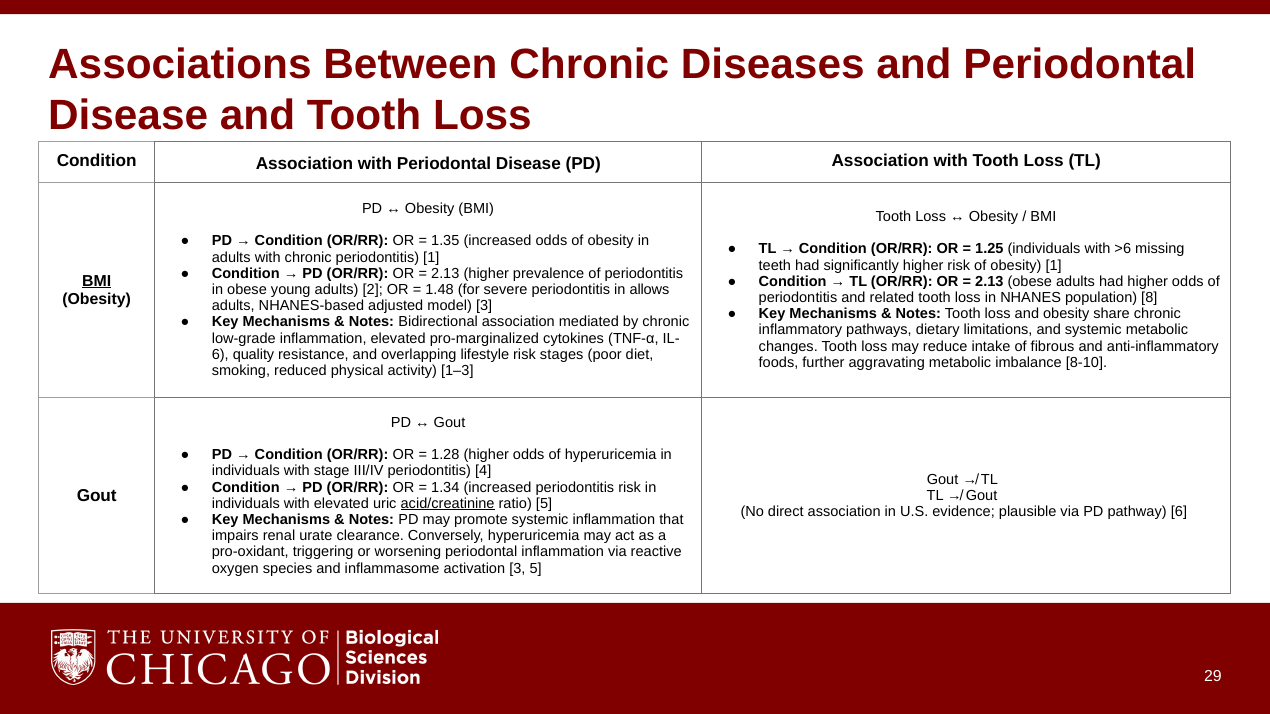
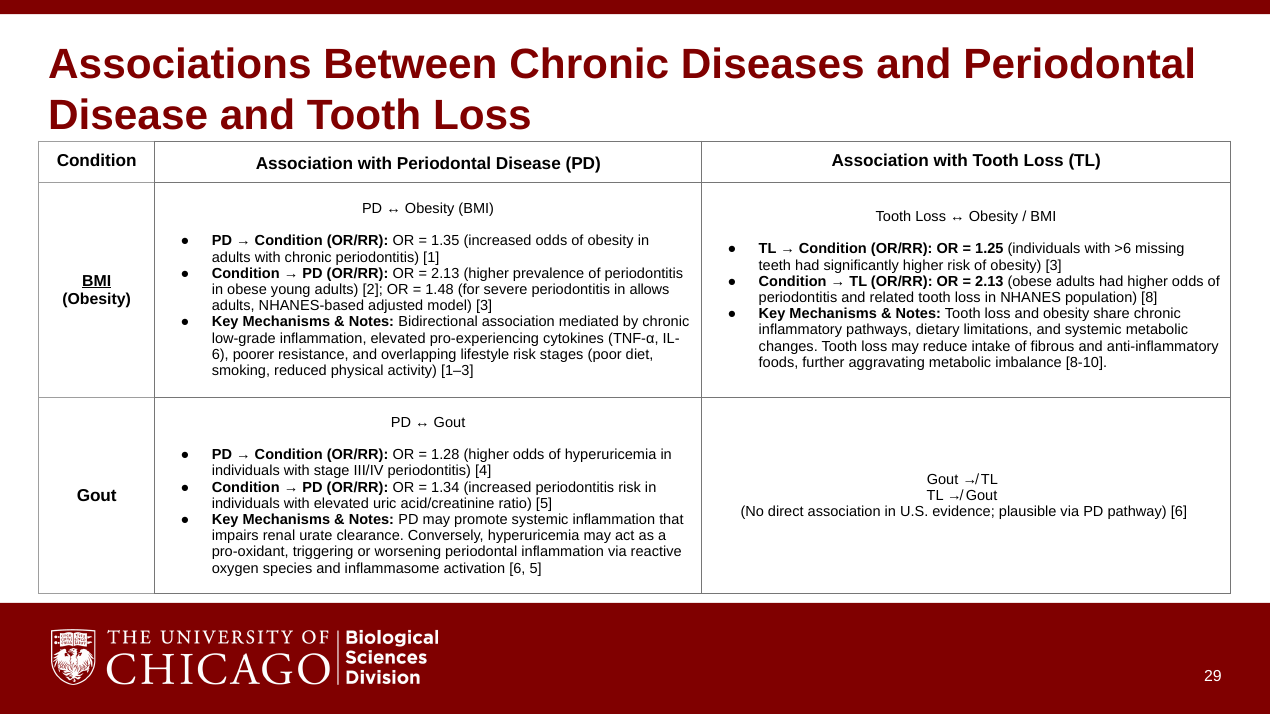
obesity 1: 1 -> 3
pro-marginalized: pro-marginalized -> pro-experiencing
quality: quality -> poorer
acid/creatinine underline: present -> none
activation 3: 3 -> 6
